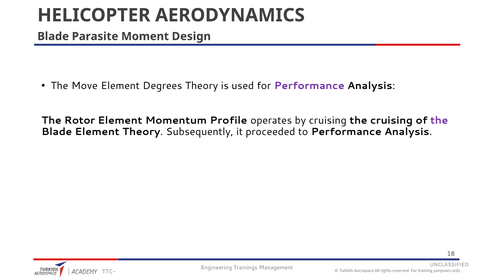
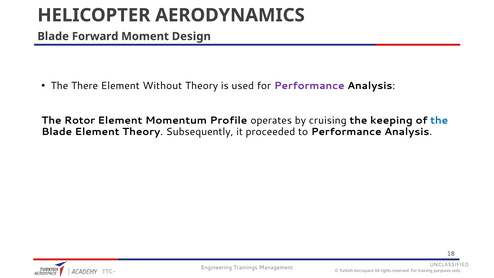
Parasite: Parasite -> Forward
Move: Move -> There
Degrees: Degrees -> Without
the cruising: cruising -> keeping
the at (439, 120) colour: purple -> blue
